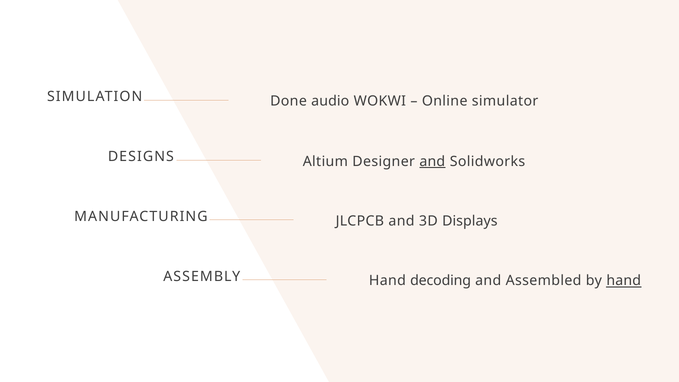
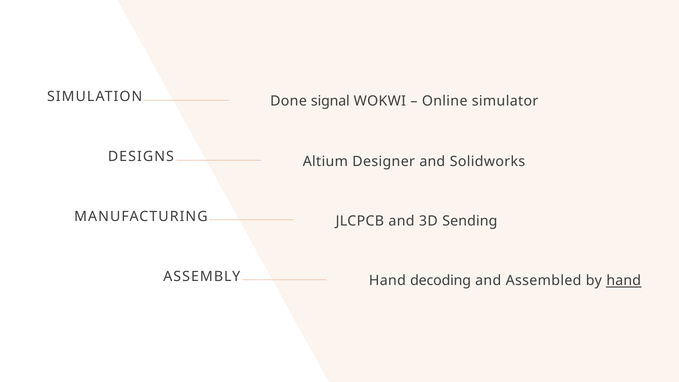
audio: audio -> signal
and at (432, 161) underline: present -> none
Displays: Displays -> Sending
